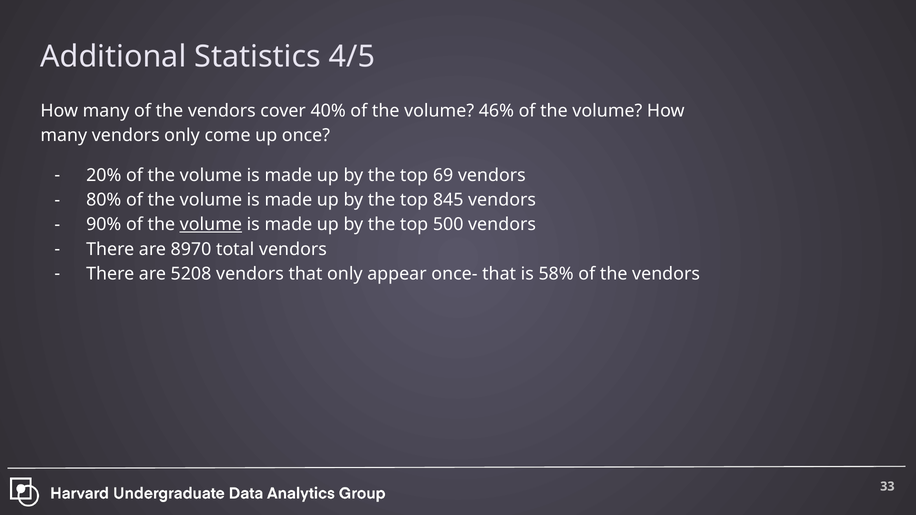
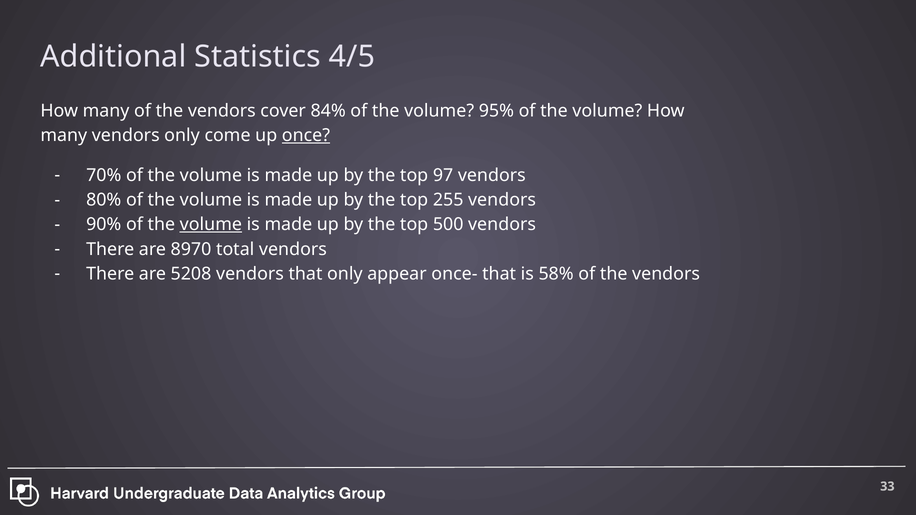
40%: 40% -> 84%
46%: 46% -> 95%
once underline: none -> present
20%: 20% -> 70%
69: 69 -> 97
845: 845 -> 255
